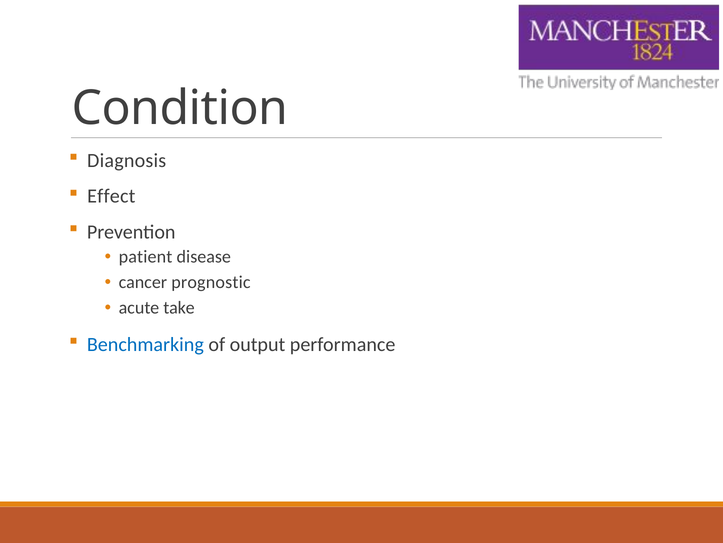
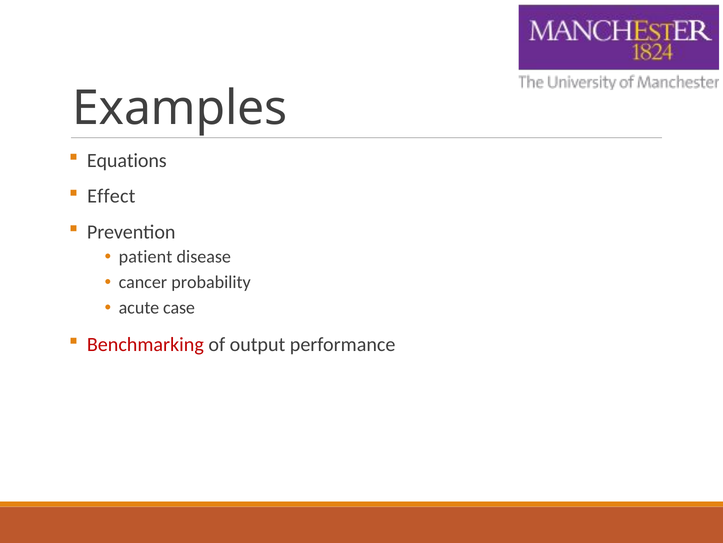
Condition: Condition -> Examples
Diagnosis: Diagnosis -> Equations
prognostic: prognostic -> probability
take: take -> case
Benchmarking colour: blue -> red
